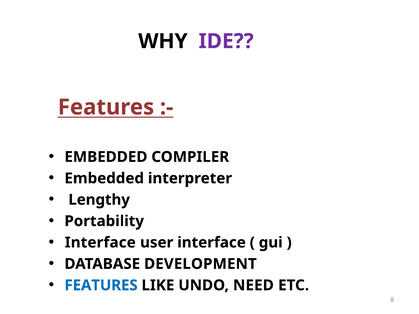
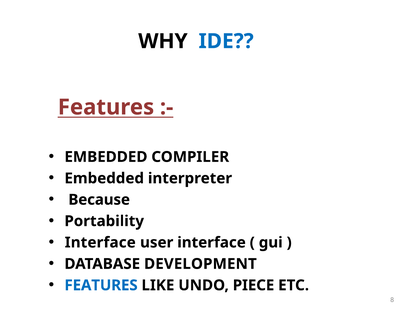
IDE colour: purple -> blue
Lengthy: Lengthy -> Because
NEED: NEED -> PIECE
